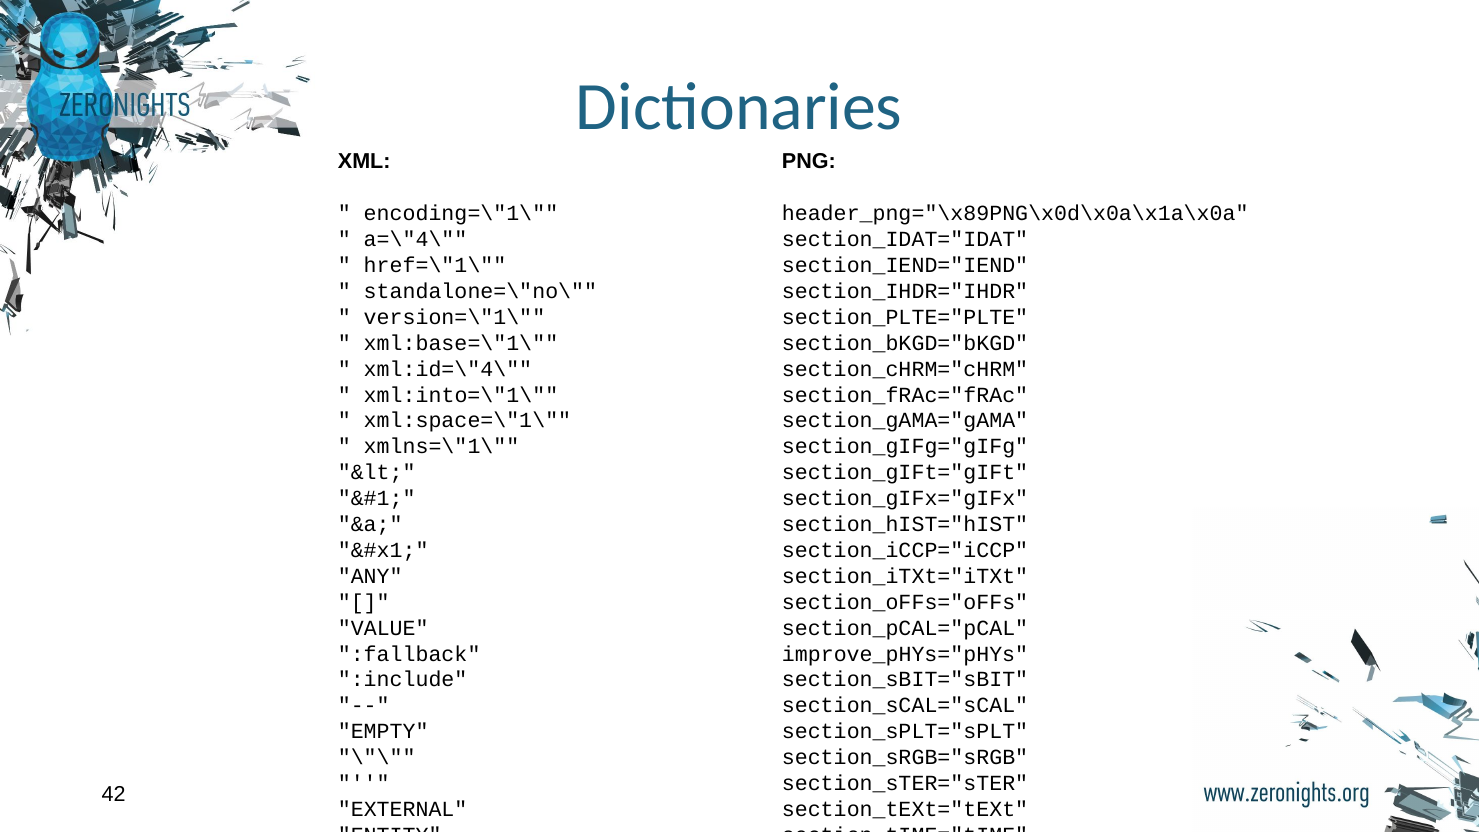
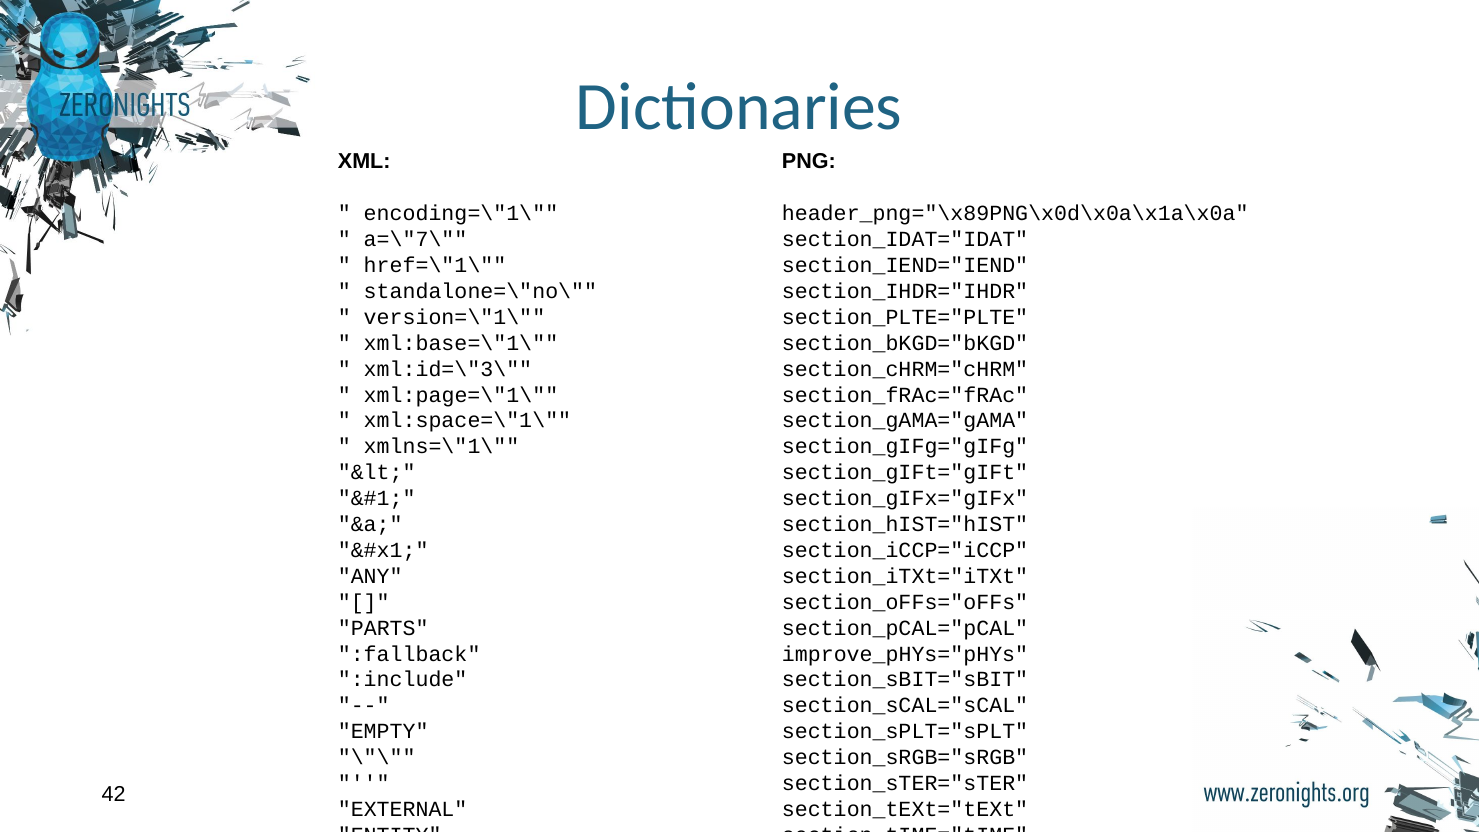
a=\"4\: a=\"4\ -> a=\"7\
xml:id=\"4\: xml:id=\"4\ -> xml:id=\"3\
xml:into=\"1\: xml:into=\"1\ -> xml:page=\"1\
VALUE: VALUE -> PARTS
